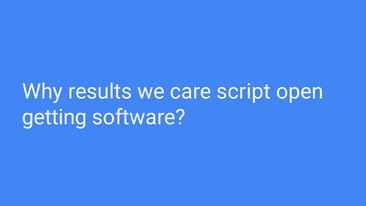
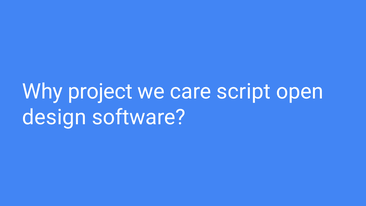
results: results -> project
getting: getting -> design
